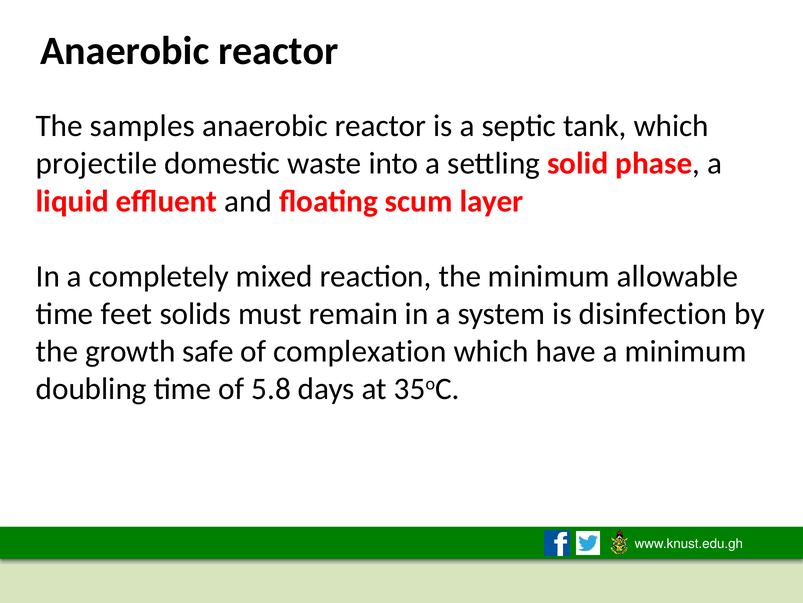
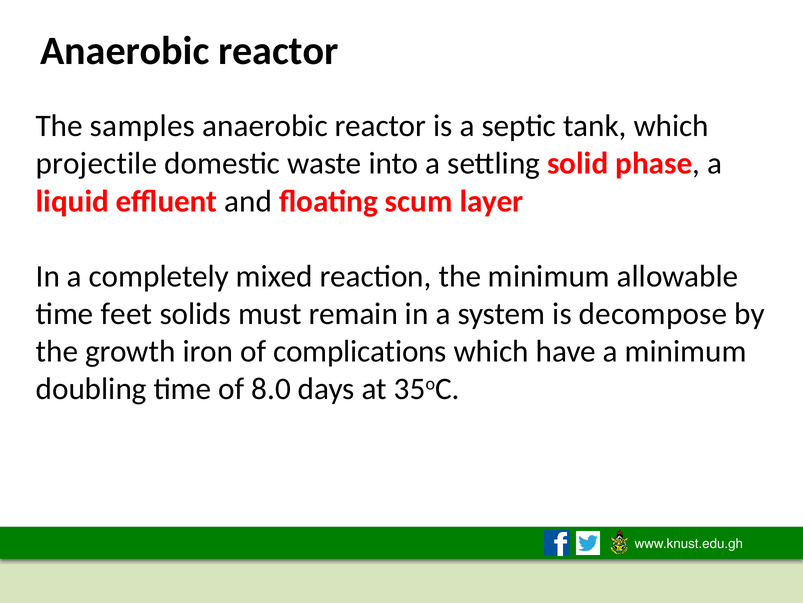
disinfection: disinfection -> decompose
safe: safe -> iron
complexation: complexation -> complications
5.8: 5.8 -> 8.0
